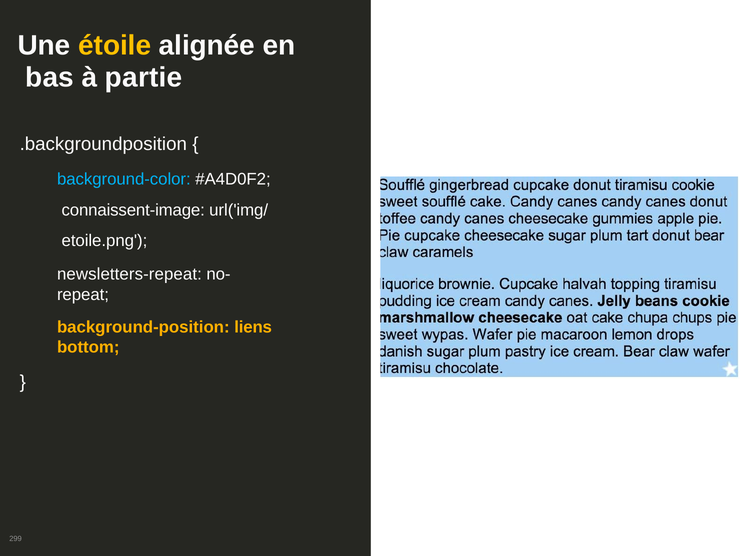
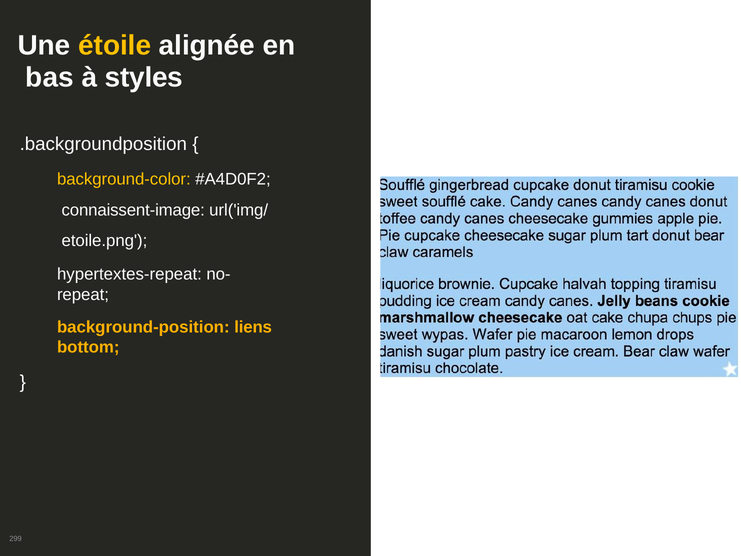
partie: partie -> styles
background-color colour: light blue -> yellow
newsletters-repeat: newsletters-repeat -> hypertextes-repeat
